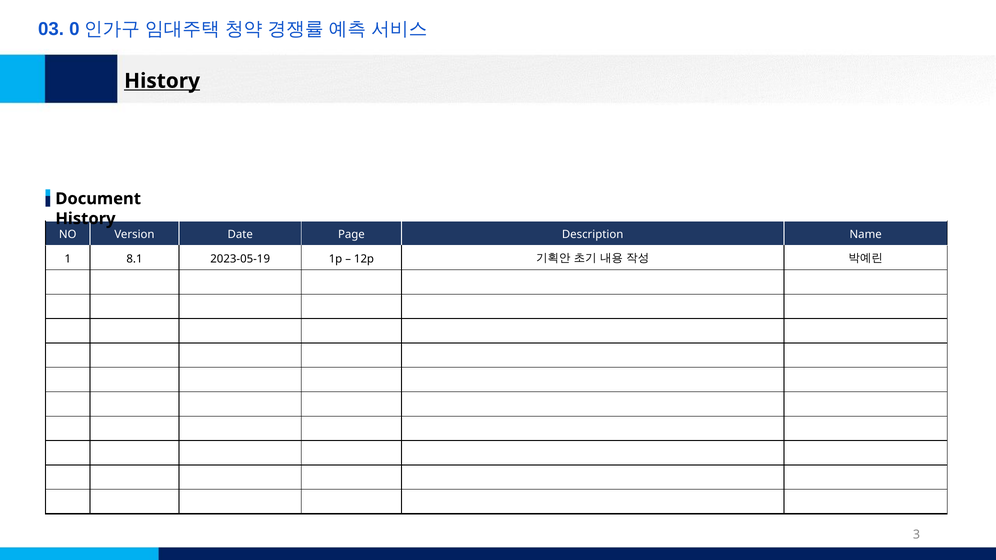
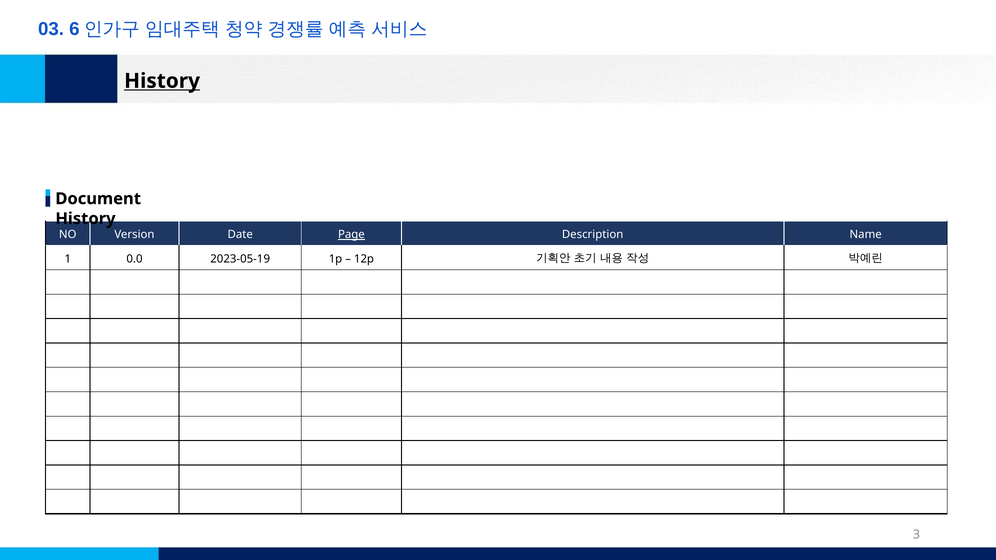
0: 0 -> 6
Page underline: none -> present
8.1: 8.1 -> 0.0
